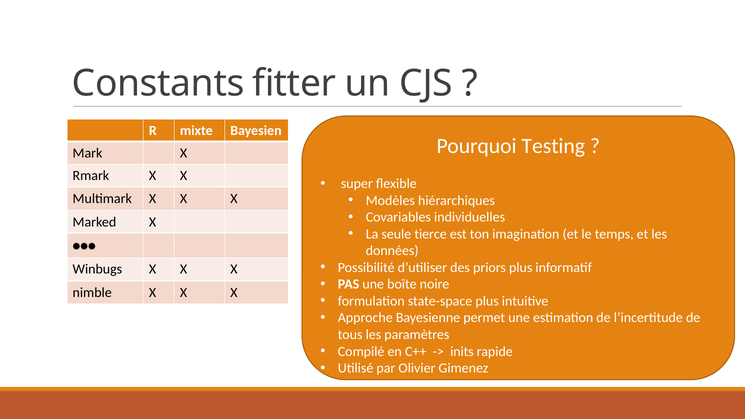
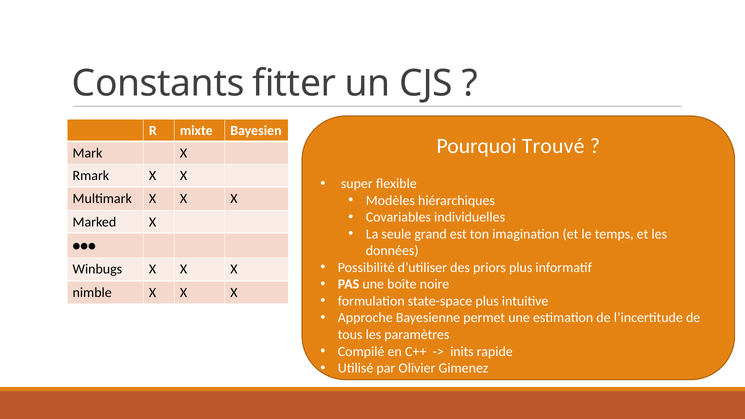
Testing: Testing -> Trouvé
tierce: tierce -> grand
